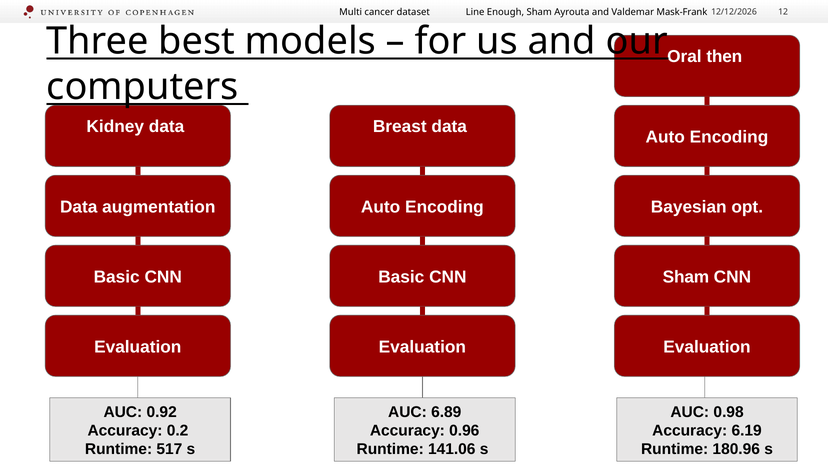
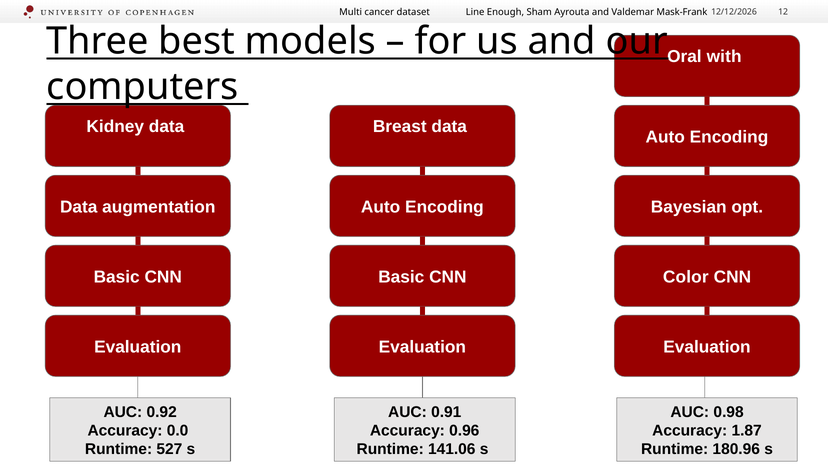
then: then -> with
Sham at (686, 277): Sham -> Color
6.89: 6.89 -> 0.91
0.2: 0.2 -> 0.0
6.19: 6.19 -> 1.87
517: 517 -> 527
